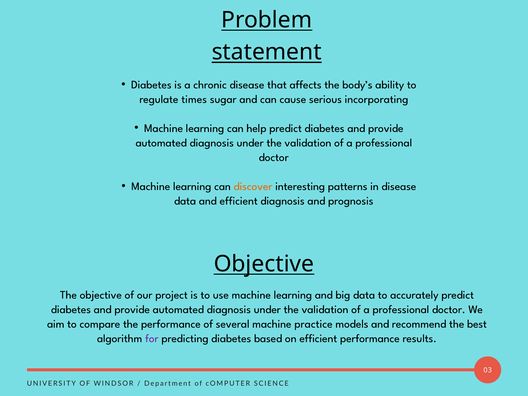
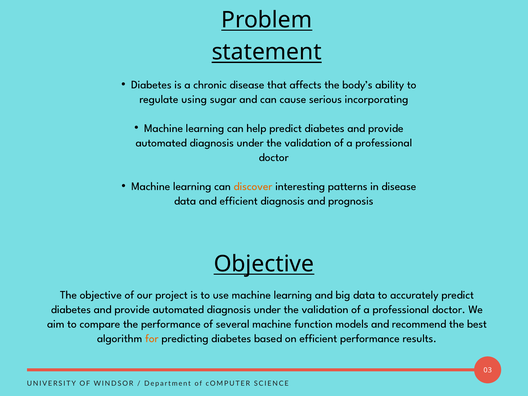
times: times -> using
practice: practice -> function
for colour: purple -> orange
